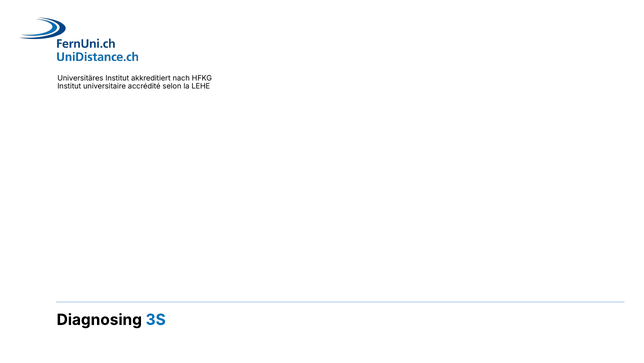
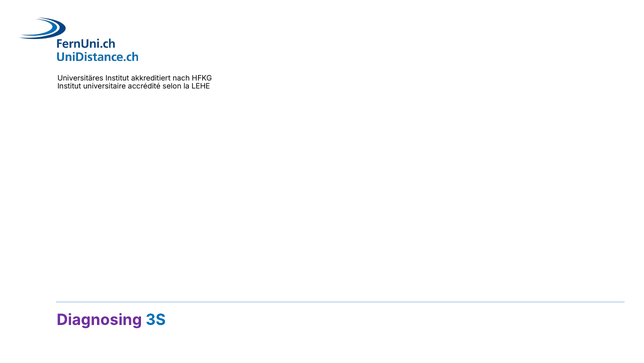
Diagnosing colour: black -> purple
